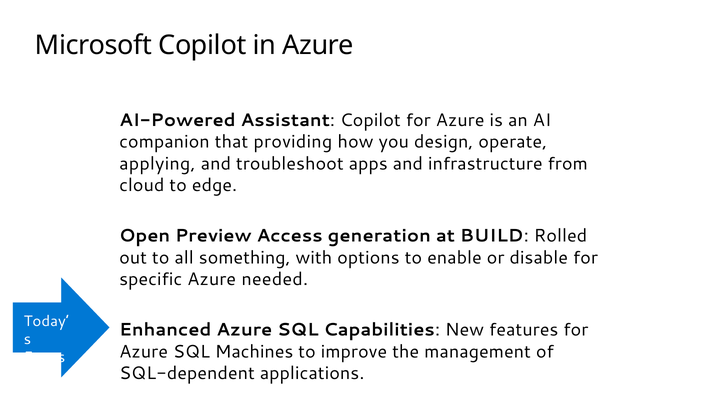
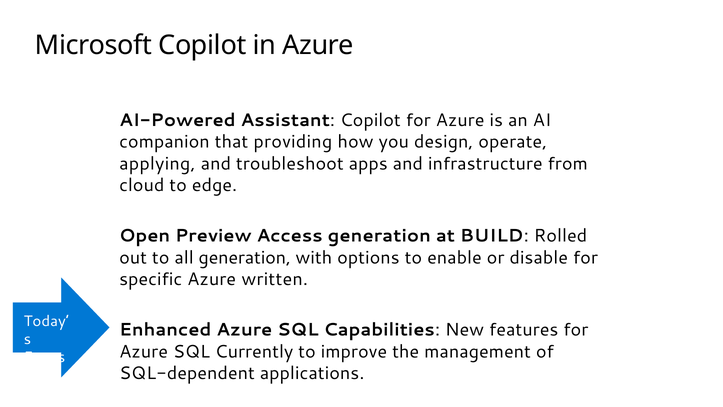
all something: something -> generation
needed: needed -> written
Machines: Machines -> Currently
